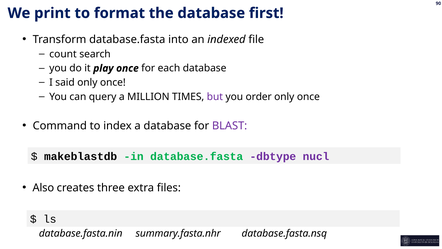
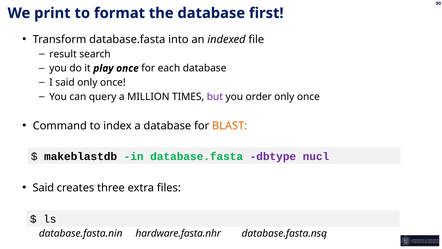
count: count -> result
BLAST colour: purple -> orange
Also at (43, 188): Also -> Said
summary.fasta.nhr: summary.fasta.nhr -> hardware.fasta.nhr
